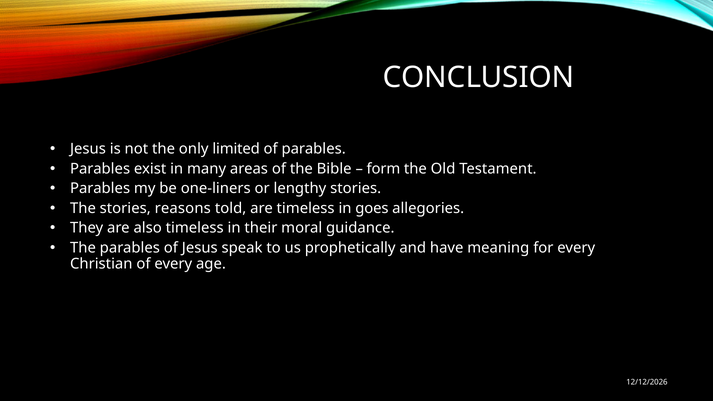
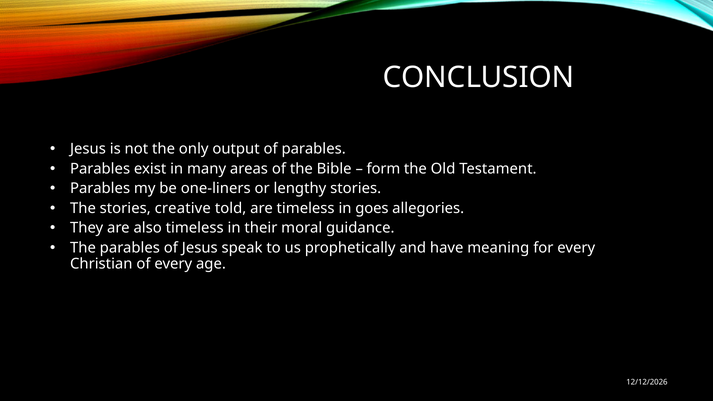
limited: limited -> output
reasons: reasons -> creative
